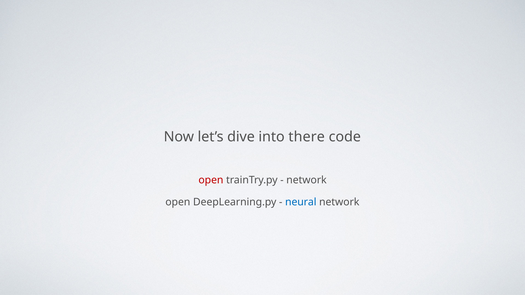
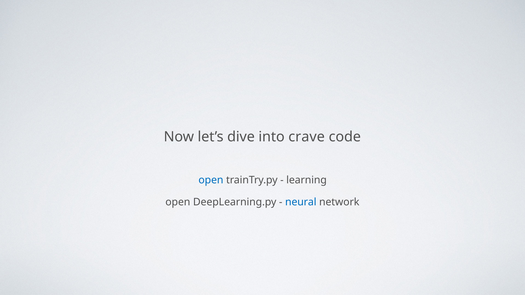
there: there -> crave
open at (211, 180) colour: red -> blue
network at (307, 180): network -> learning
